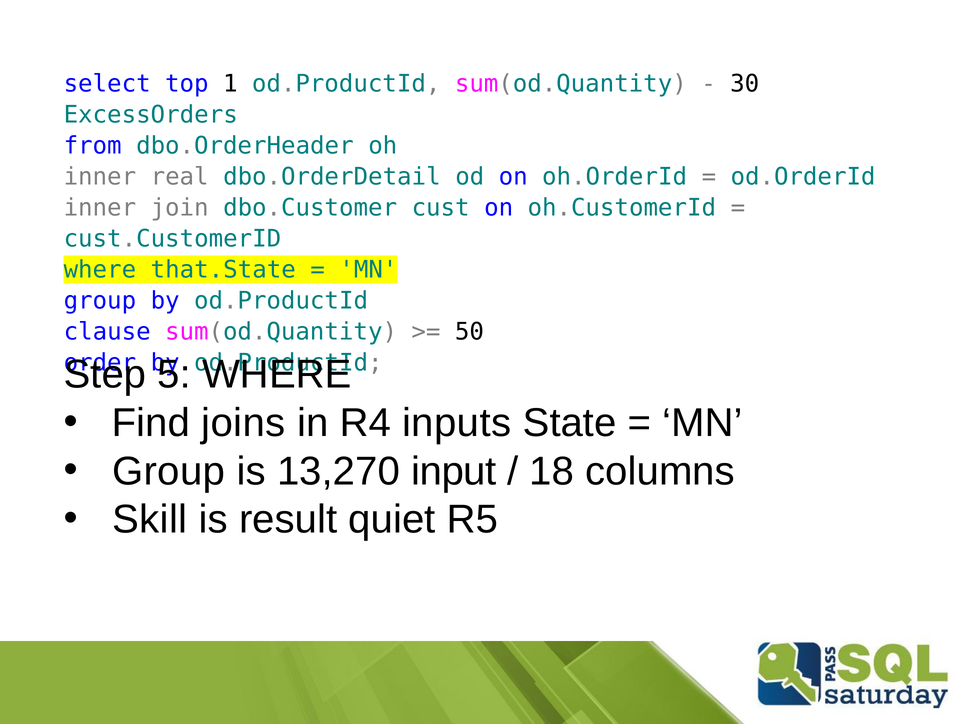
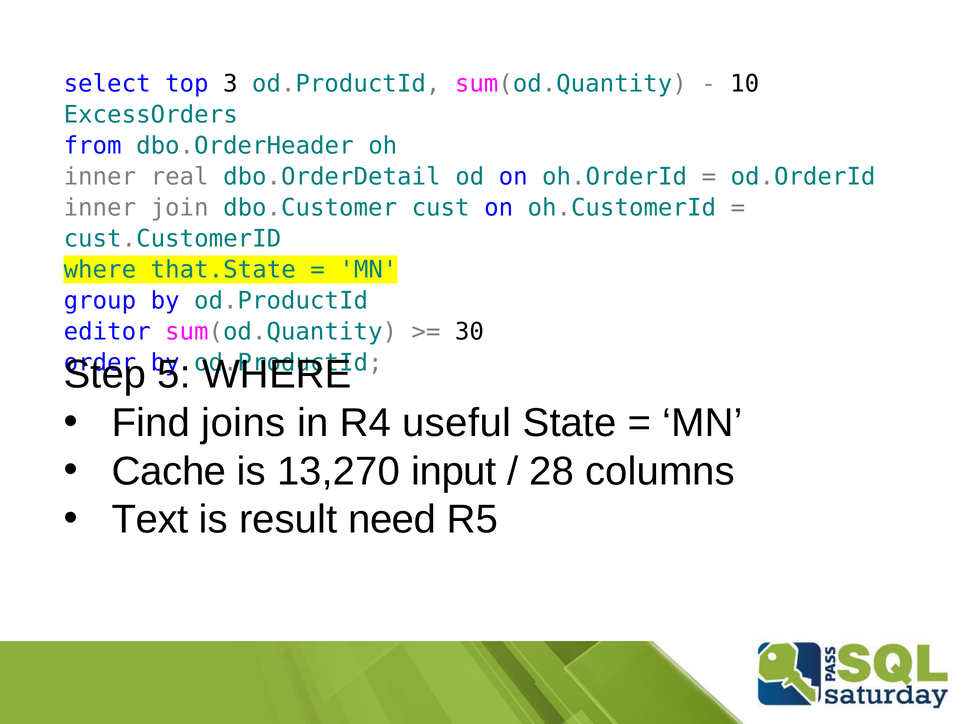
1: 1 -> 3
30: 30 -> 10
clause: clause -> editor
50: 50 -> 30
inputs: inputs -> useful
Group at (169, 471): Group -> Cache
18: 18 -> 28
Skill: Skill -> Text
quiet: quiet -> need
